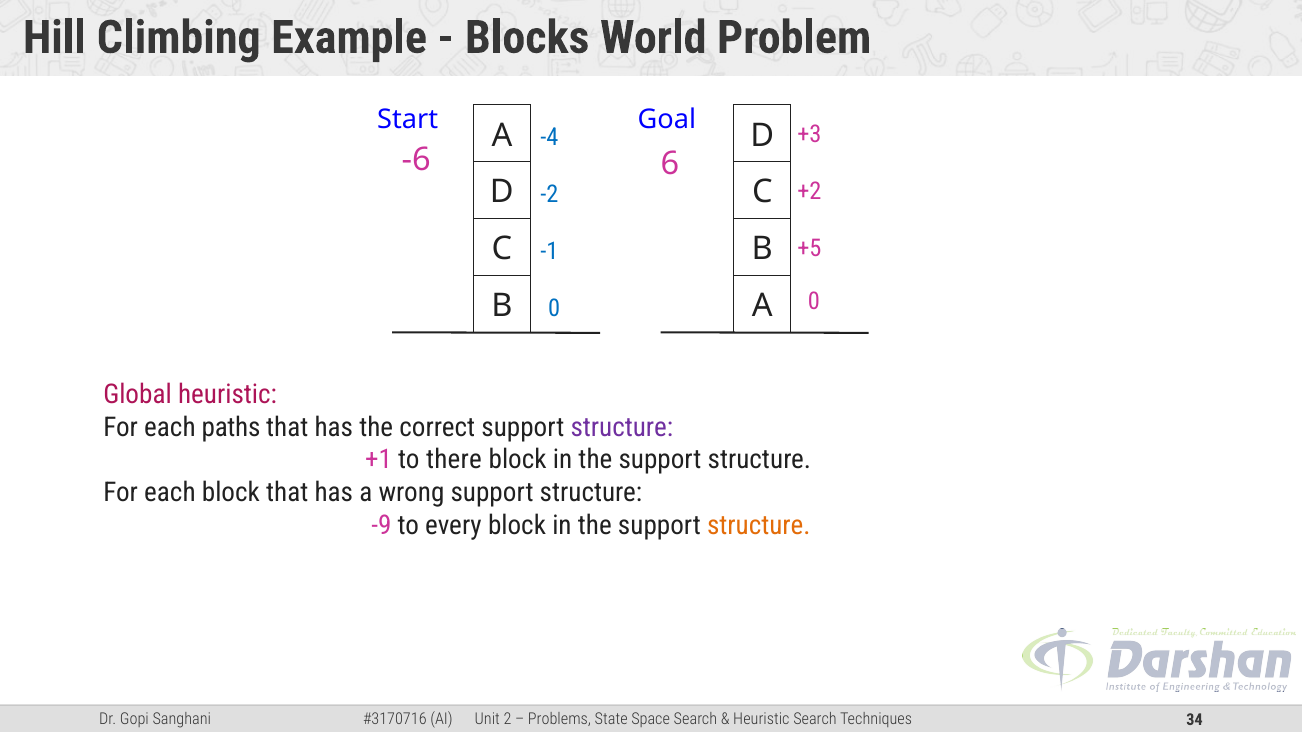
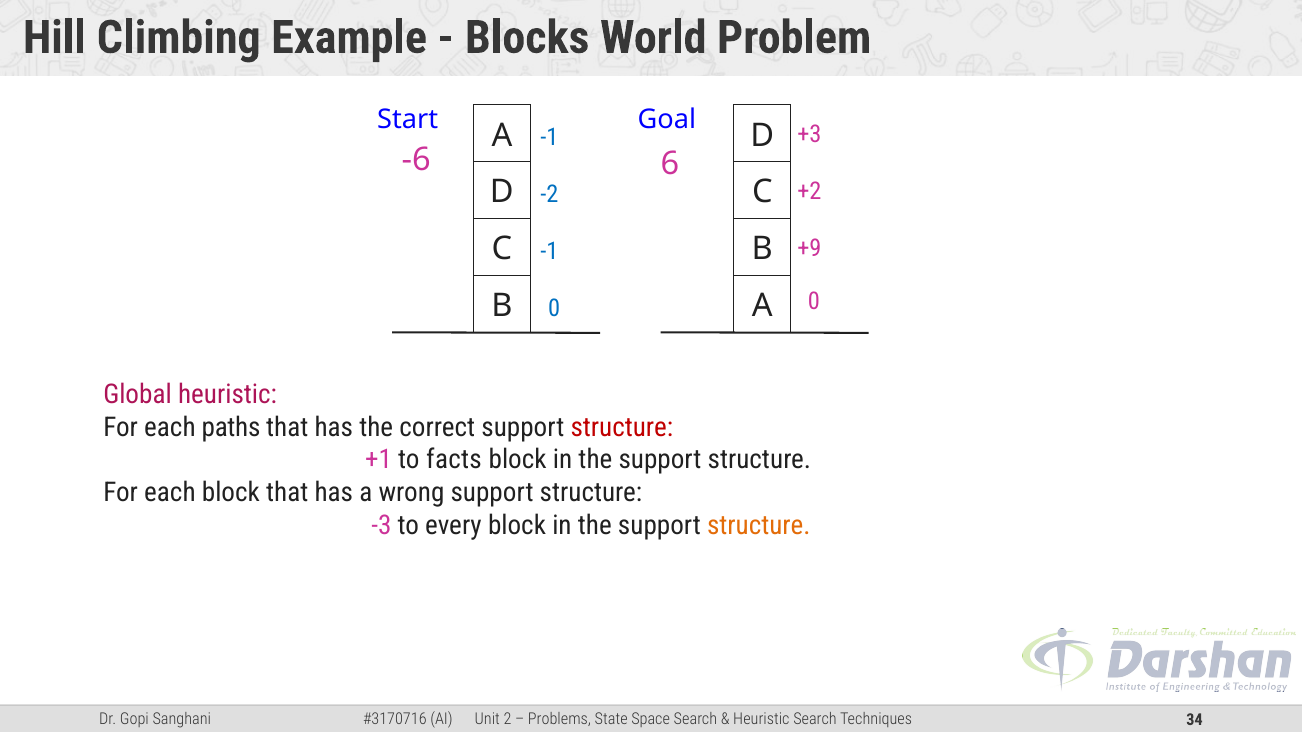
-4 at (549, 138): -4 -> -1
+5: +5 -> +9
structure at (622, 428) colour: purple -> red
there: there -> facts
-9: -9 -> -3
